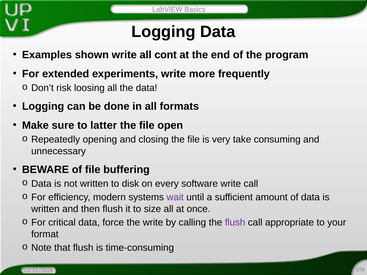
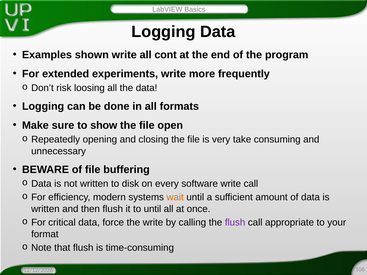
latter: latter -> show
wait colour: purple -> orange
to size: size -> until
